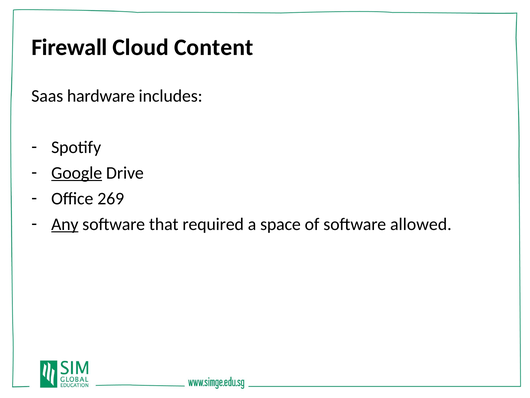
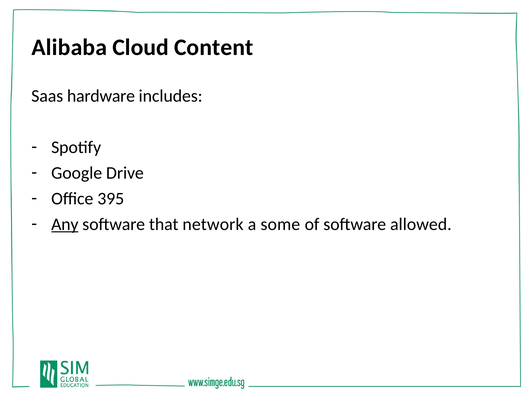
Firewall: Firewall -> Alibaba
Google underline: present -> none
269: 269 -> 395
required: required -> network
space: space -> some
